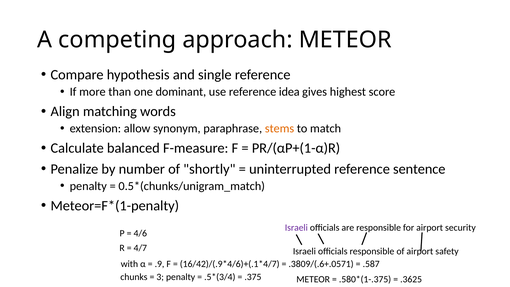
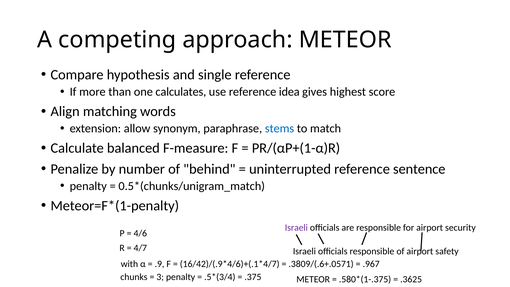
dominant: dominant -> calculates
stems colour: orange -> blue
shortly: shortly -> behind
.587: .587 -> .967
